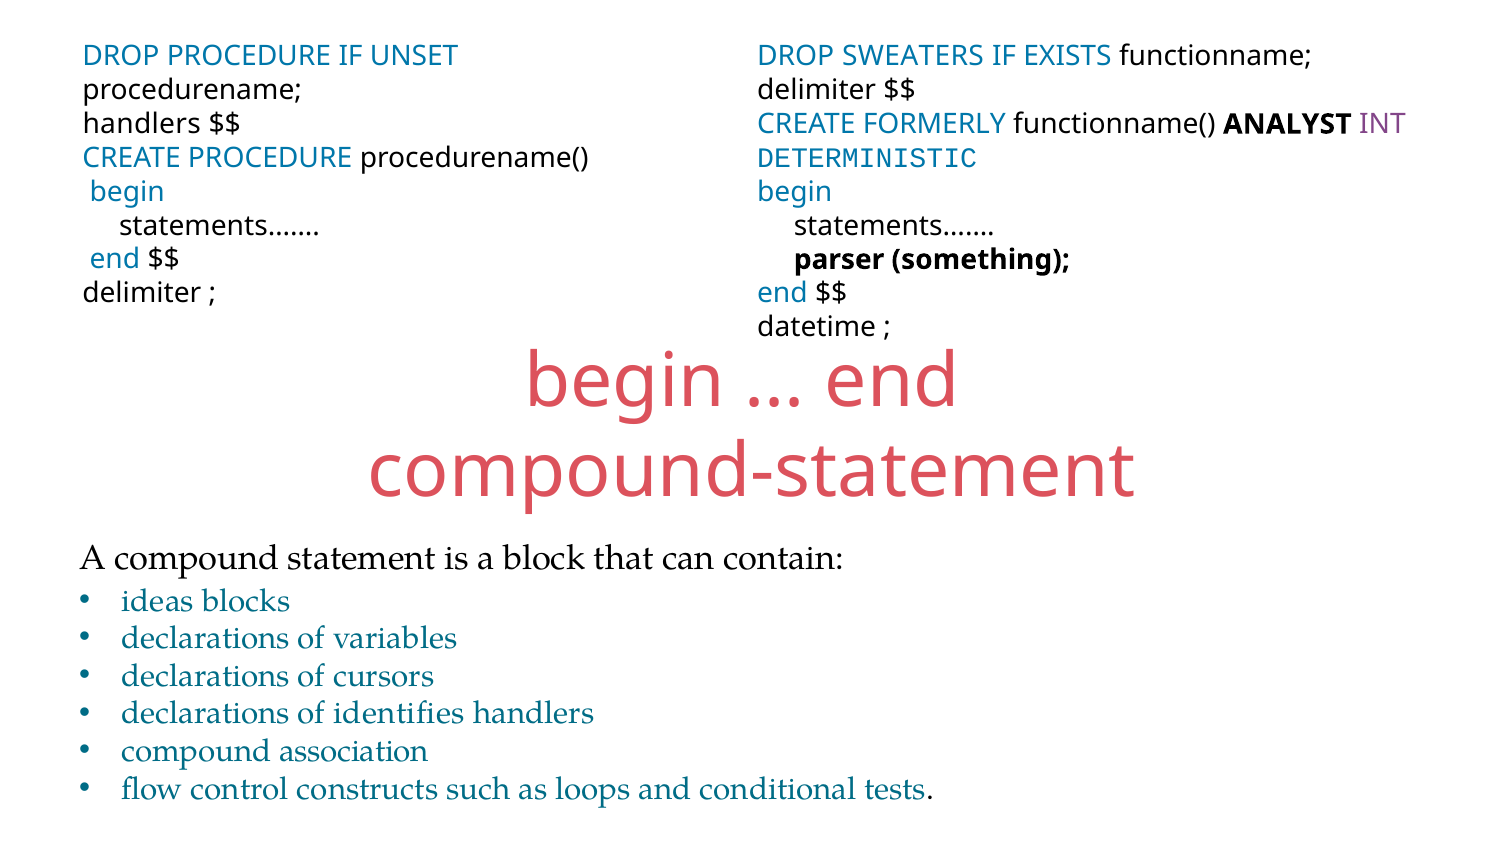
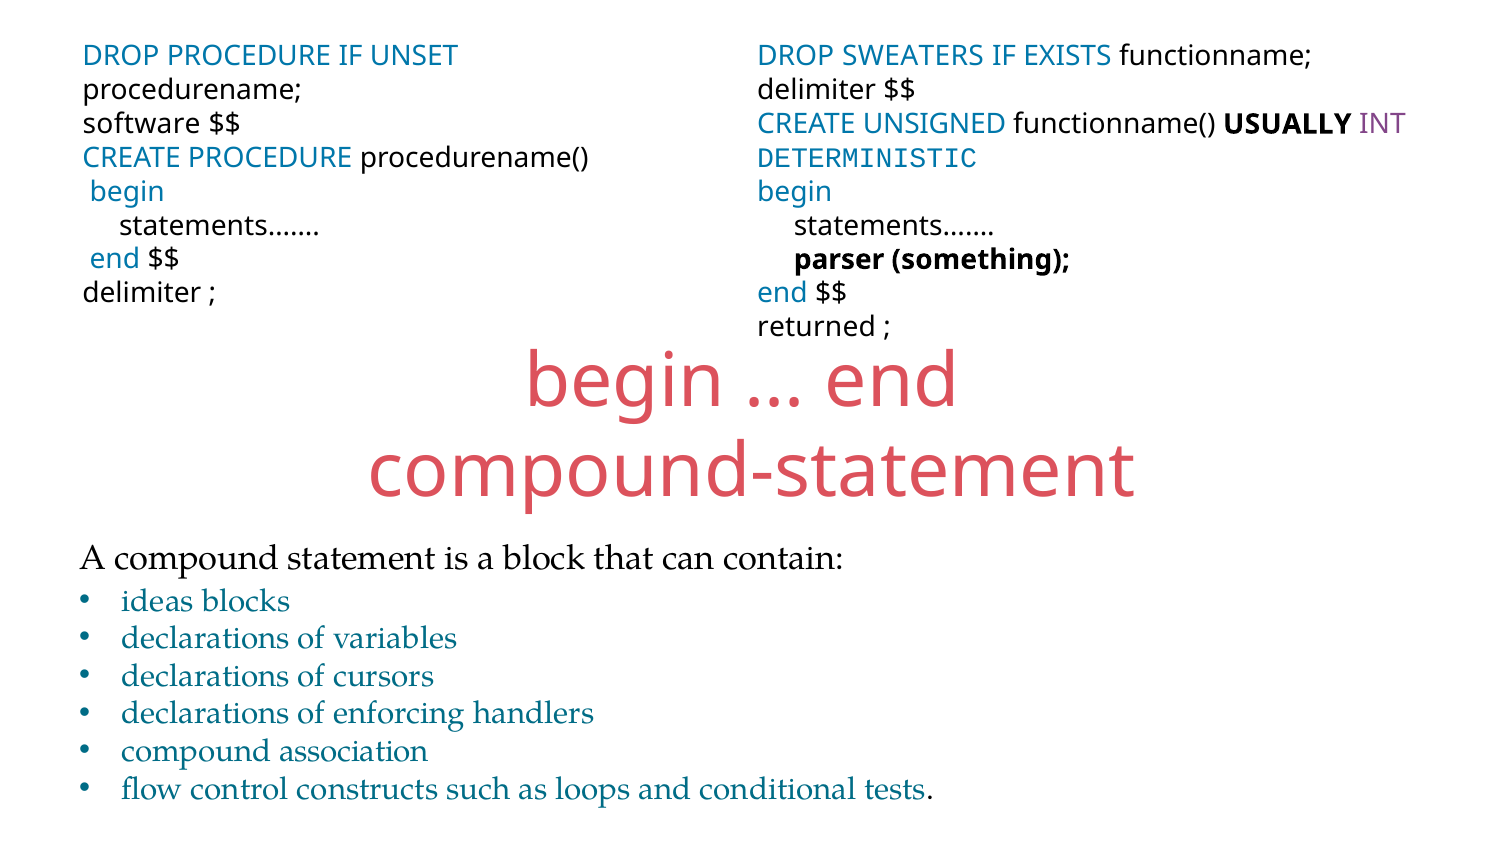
handlers at (142, 124): handlers -> software
FORMERLY: FORMERLY -> UNSIGNED
ANALYST: ANALYST -> USUALLY
datetime: datetime -> returned
identifies: identifies -> enforcing
